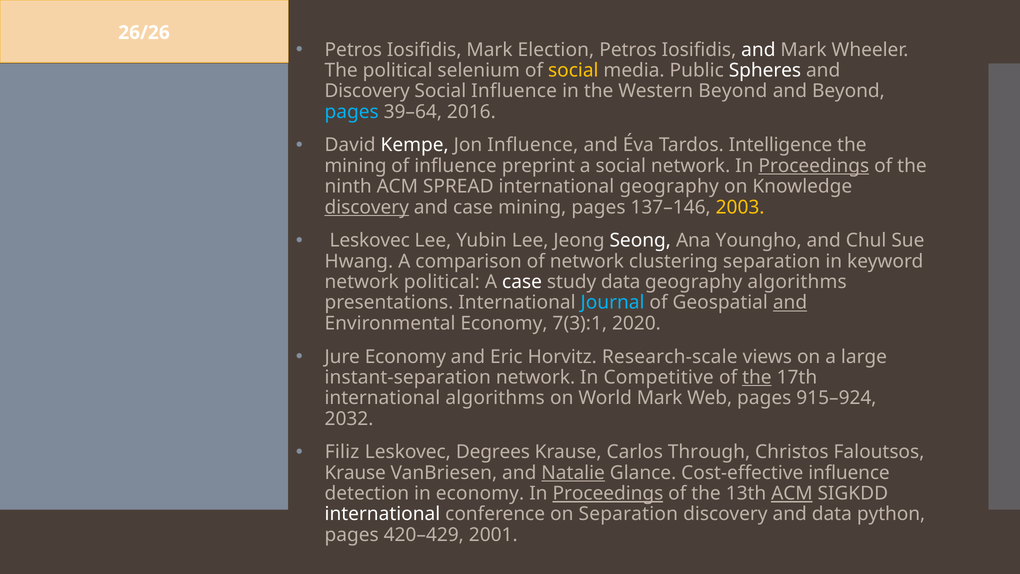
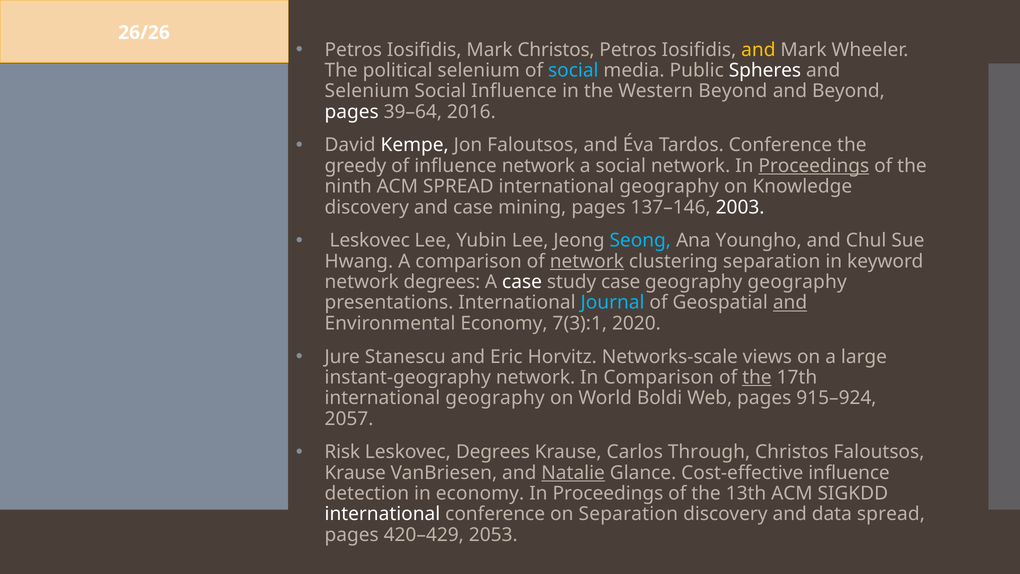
Mark Election: Election -> Christos
and at (758, 50) colour: white -> yellow
social at (573, 70) colour: yellow -> light blue
Discovery at (367, 91): Discovery -> Selenium
pages at (352, 112) colour: light blue -> white
Jon Influence: Influence -> Faloutsos
Tardos Intelligence: Intelligence -> Conference
mining at (355, 166): mining -> greedy
influence preprint: preprint -> network
discovery at (367, 207) underline: present -> none
2003 colour: yellow -> white
Seong colour: white -> light blue
network at (587, 261) underline: none -> present
network political: political -> degrees
study data: data -> case
geography algorithms: algorithms -> geography
Jure Economy: Economy -> Stanescu
Research-scale: Research-scale -> Networks-scale
instant-separation: instant-separation -> instant-geography
In Competitive: Competitive -> Comparison
algorithms at (495, 398): algorithms -> geography
World Mark: Mark -> Boldi
2032: 2032 -> 2057
Filiz: Filiz -> Risk
Proceedings at (608, 493) underline: present -> none
ACM at (792, 493) underline: present -> none
data python: python -> spread
2001: 2001 -> 2053
